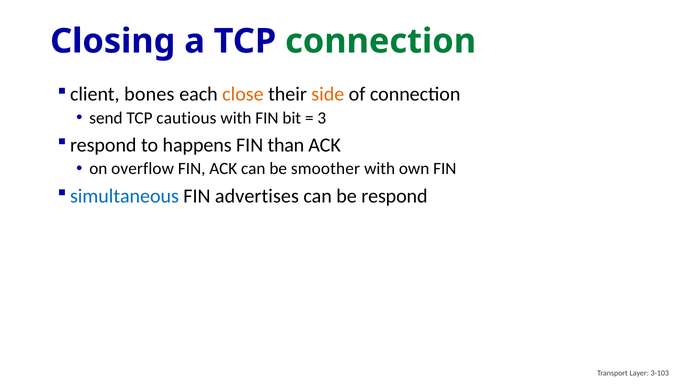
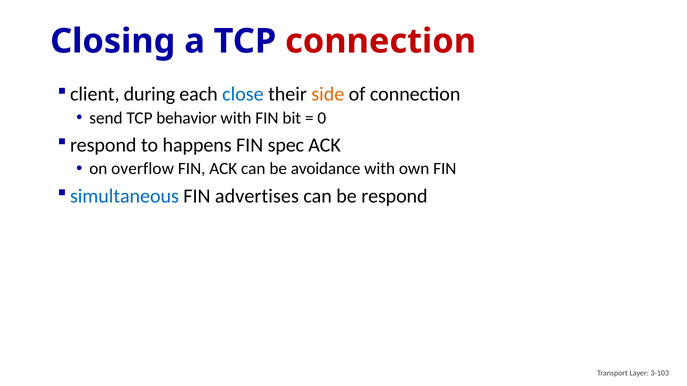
connection at (381, 41) colour: green -> red
bones: bones -> during
close colour: orange -> blue
cautious: cautious -> behavior
3: 3 -> 0
than: than -> spec
smoother: smoother -> avoidance
